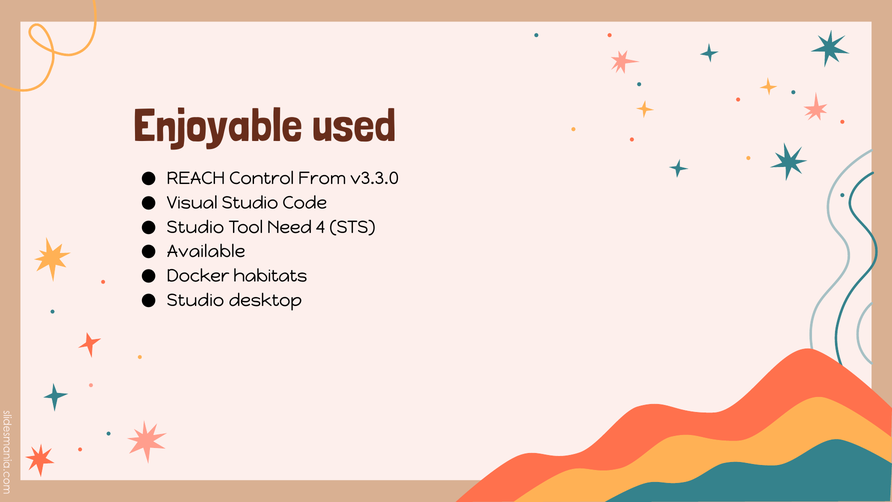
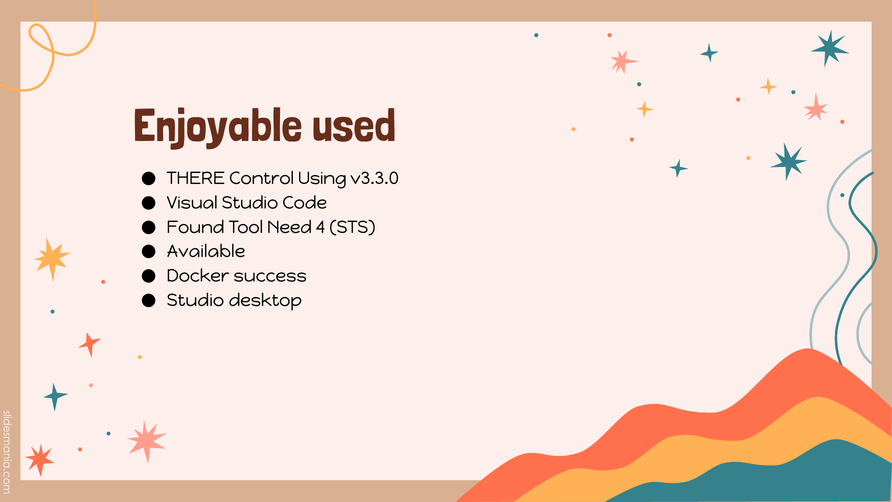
REACH: REACH -> THERE
From: From -> Using
Studio at (195, 227): Studio -> Found
habitats: habitats -> success
